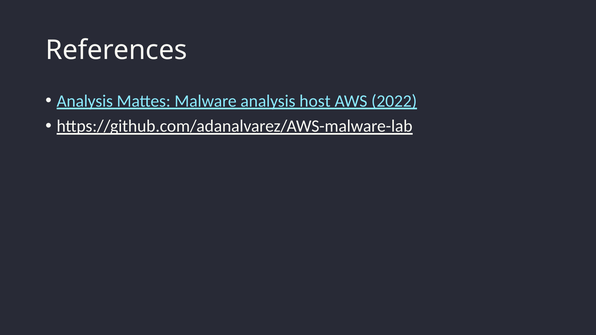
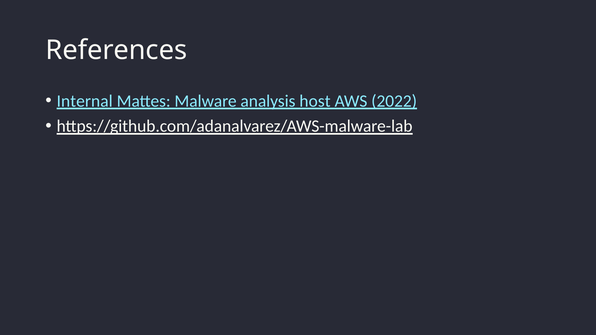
Analysis at (85, 101): Analysis -> Internal
